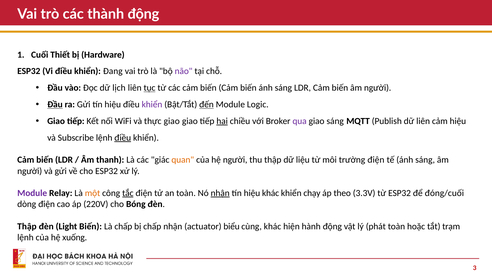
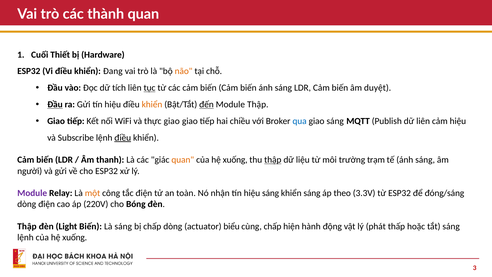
thành động: động -> quan
não colour: purple -> orange
lịch: lịch -> tích
biến âm người: người -> duyệt
khiển at (152, 104) colour: purple -> orange
Module Logic: Logic -> Thập
hai underline: present -> none
qua colour: purple -> blue
người at (235, 160): người -> xuống
thập at (273, 160) underline: none -> present
trường điện: điện -> trạm
tắc underline: present -> none
nhận at (220, 193) underline: present -> none
hiệu khác: khác -> sáng
khiển chạy: chạy -> sáng
đóng/cuối: đóng/cuối -> đóng/sáng
Là chấp: chấp -> sáng
chấp nhận: nhận -> dòng
cùng khác: khác -> chấp
phát toàn: toàn -> thấp
tắt trạm: trạm -> sáng
